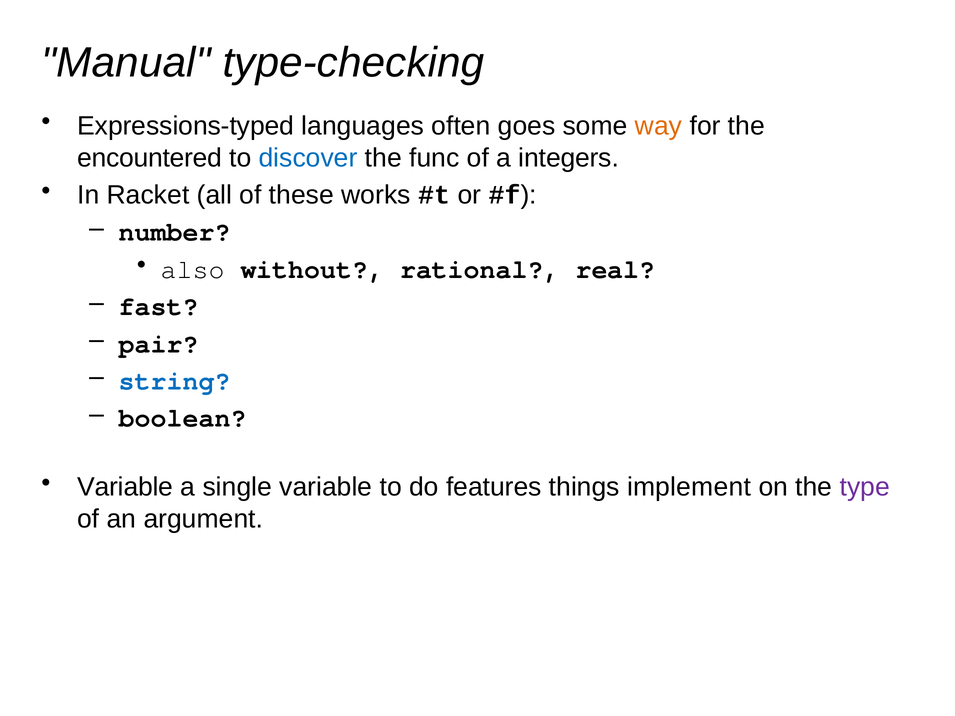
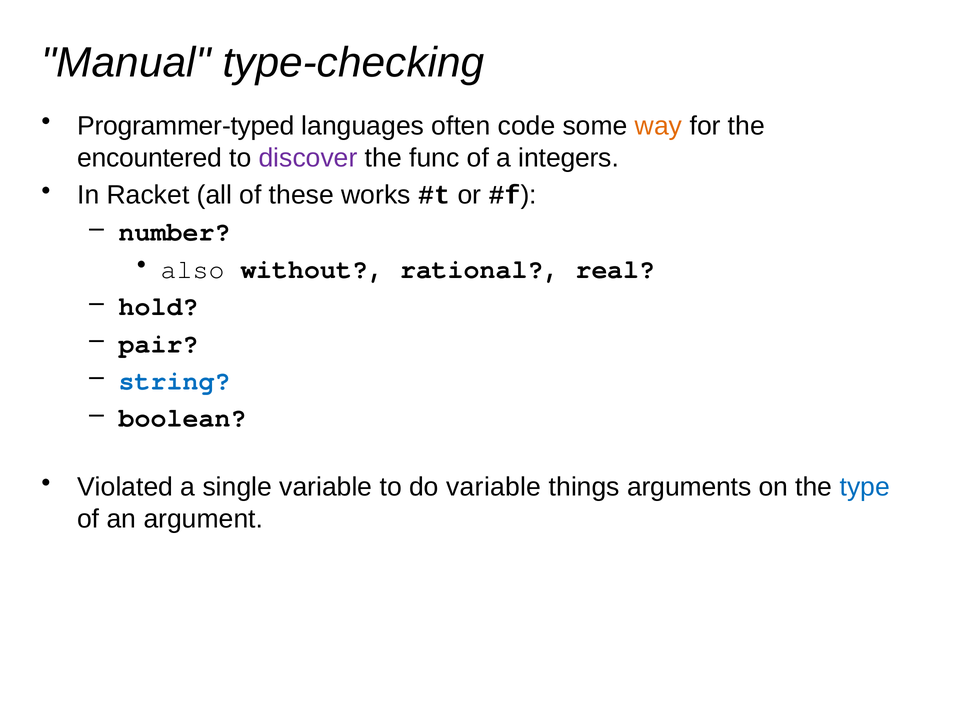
Expressions-typed: Expressions-typed -> Programmer-typed
goes: goes -> code
discover colour: blue -> purple
fast: fast -> hold
Variable at (125, 487): Variable -> Violated
do features: features -> variable
implement: implement -> arguments
type colour: purple -> blue
